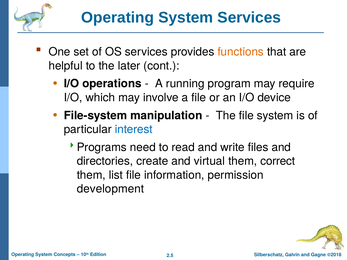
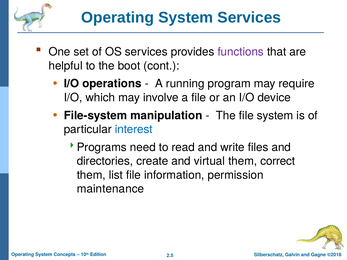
functions colour: orange -> purple
later: later -> boot
development: development -> maintenance
